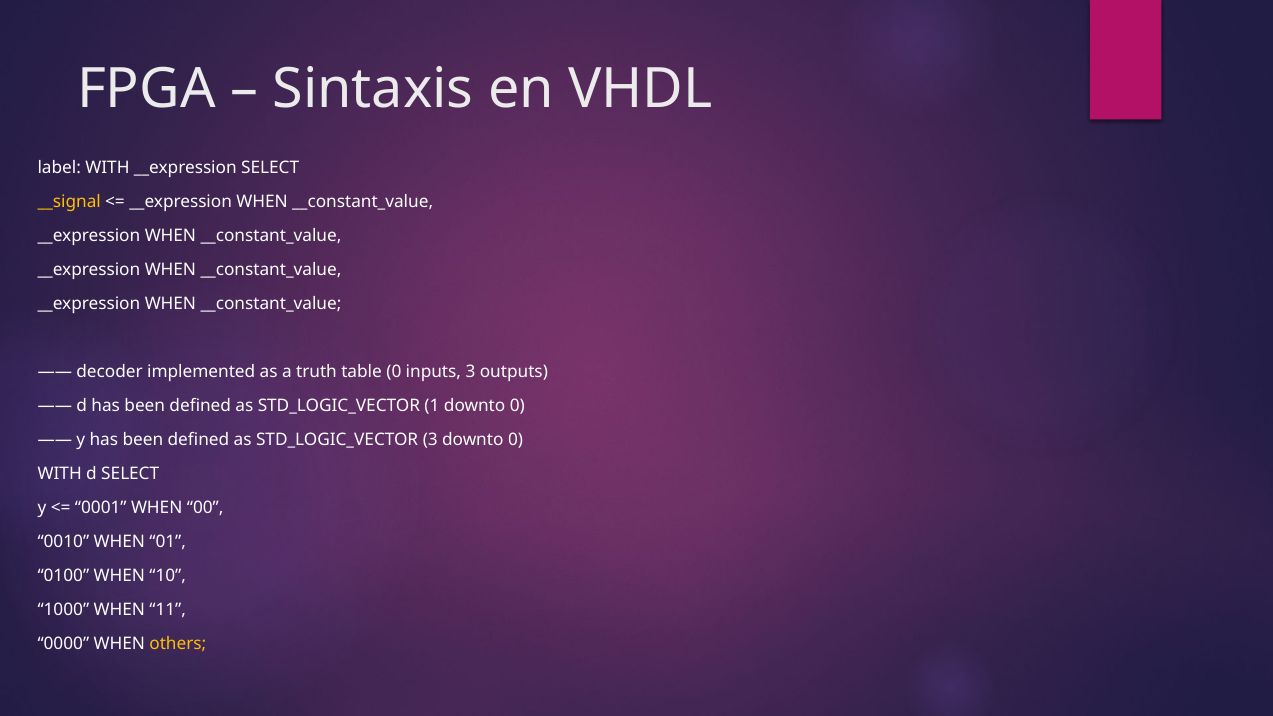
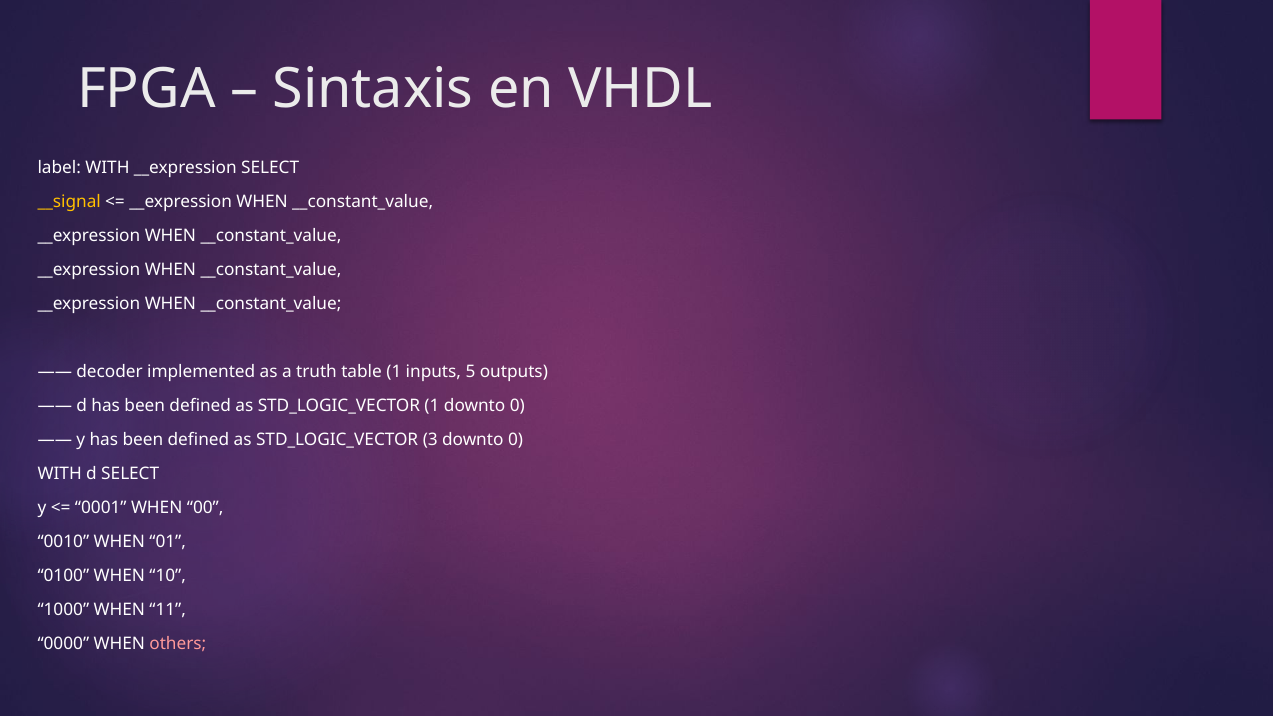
table 0: 0 -> 1
inputs 3: 3 -> 5
others colour: yellow -> pink
